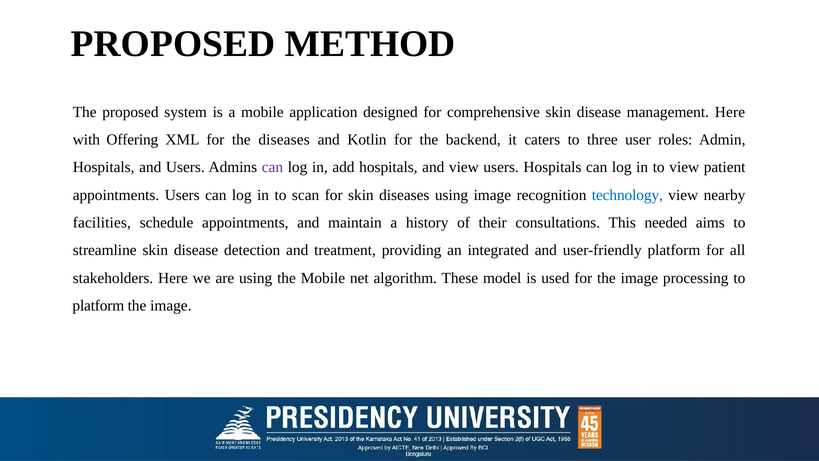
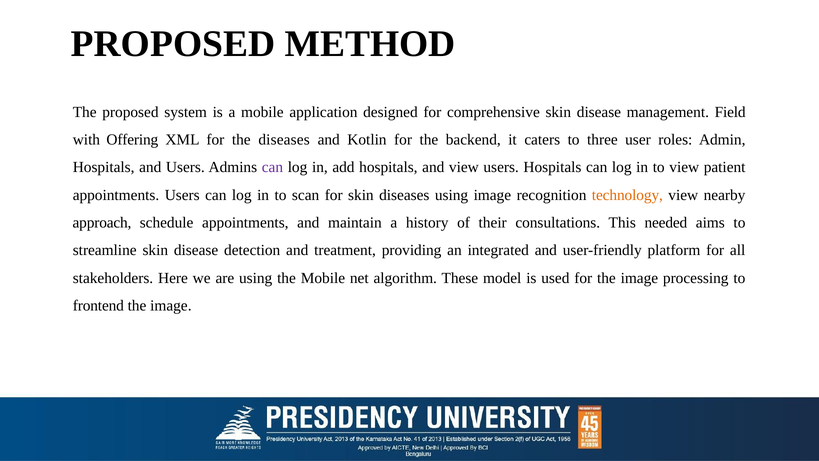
management Here: Here -> Field
technology colour: blue -> orange
facilities: facilities -> approach
platform at (98, 305): platform -> frontend
